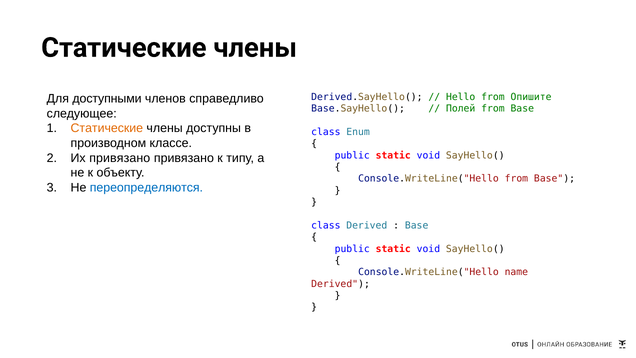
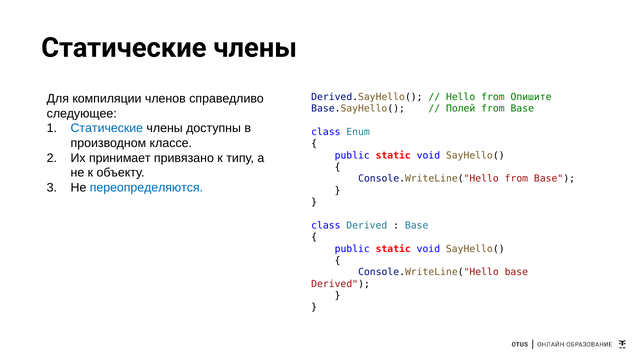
доступными: доступными -> компиляции
Статические at (107, 128) colour: orange -> blue
Их привязано: привязано -> принимает
Console.WriteLine("Hello name: name -> base
